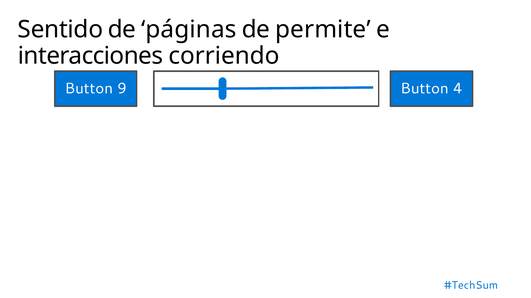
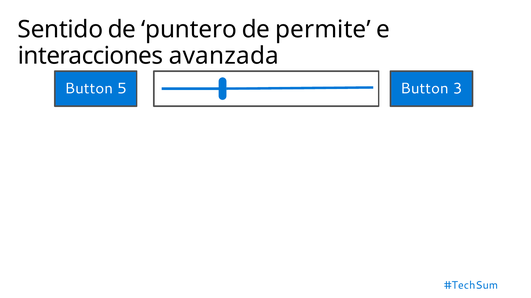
páginas: páginas -> puntero
corriendo: corriendo -> avanzada
9: 9 -> 5
4: 4 -> 3
